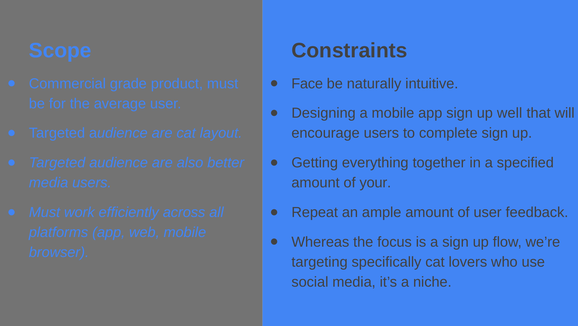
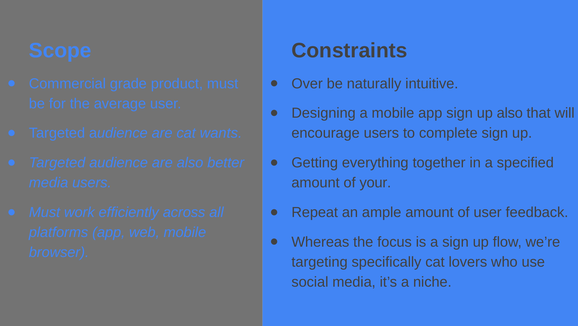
Face: Face -> Over
up well: well -> also
layout: layout -> wants
